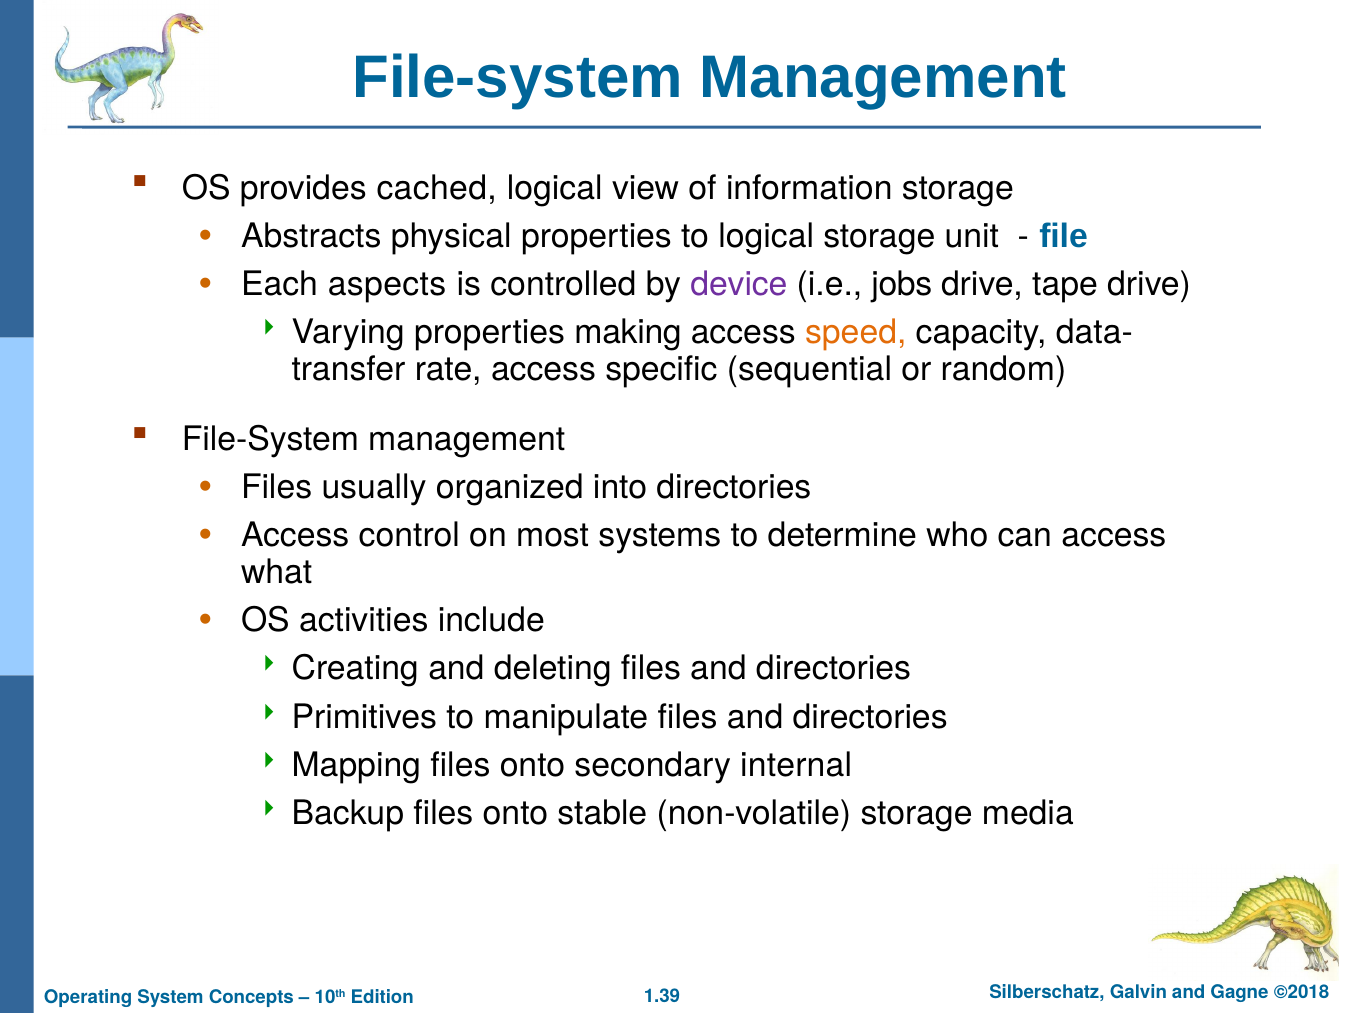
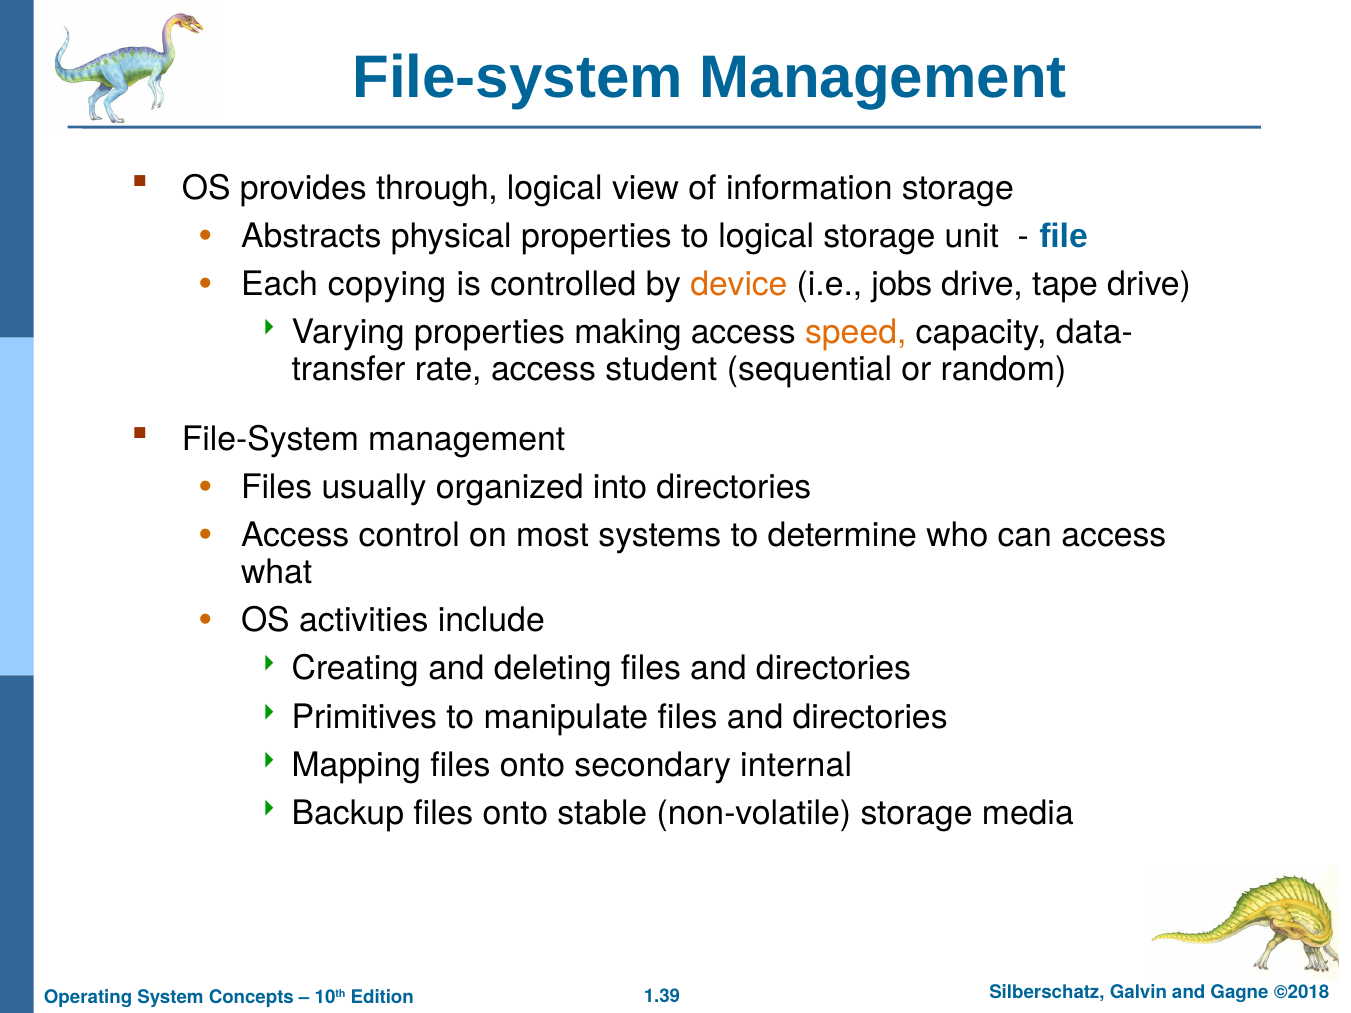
cached: cached -> through
aspects: aspects -> copying
device colour: purple -> orange
specific: specific -> student
